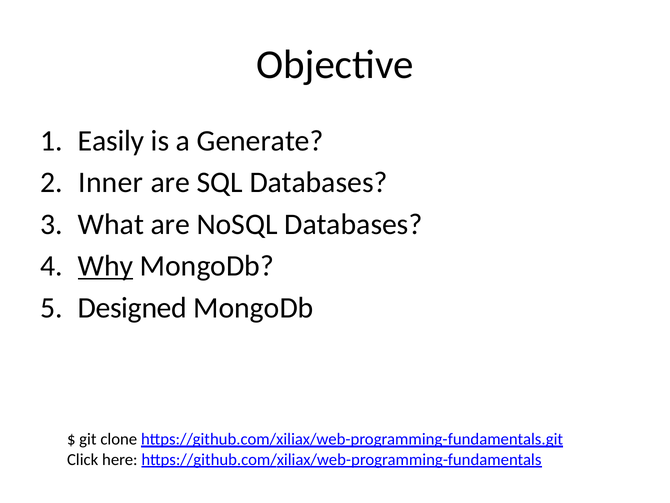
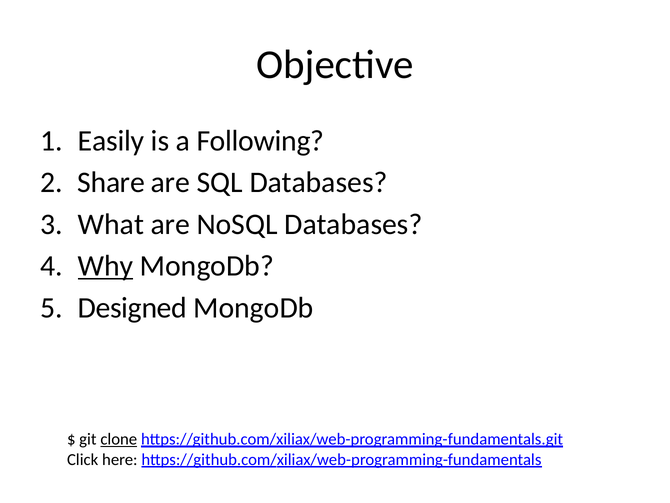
Generate: Generate -> Following
Inner: Inner -> Share
clone underline: none -> present
